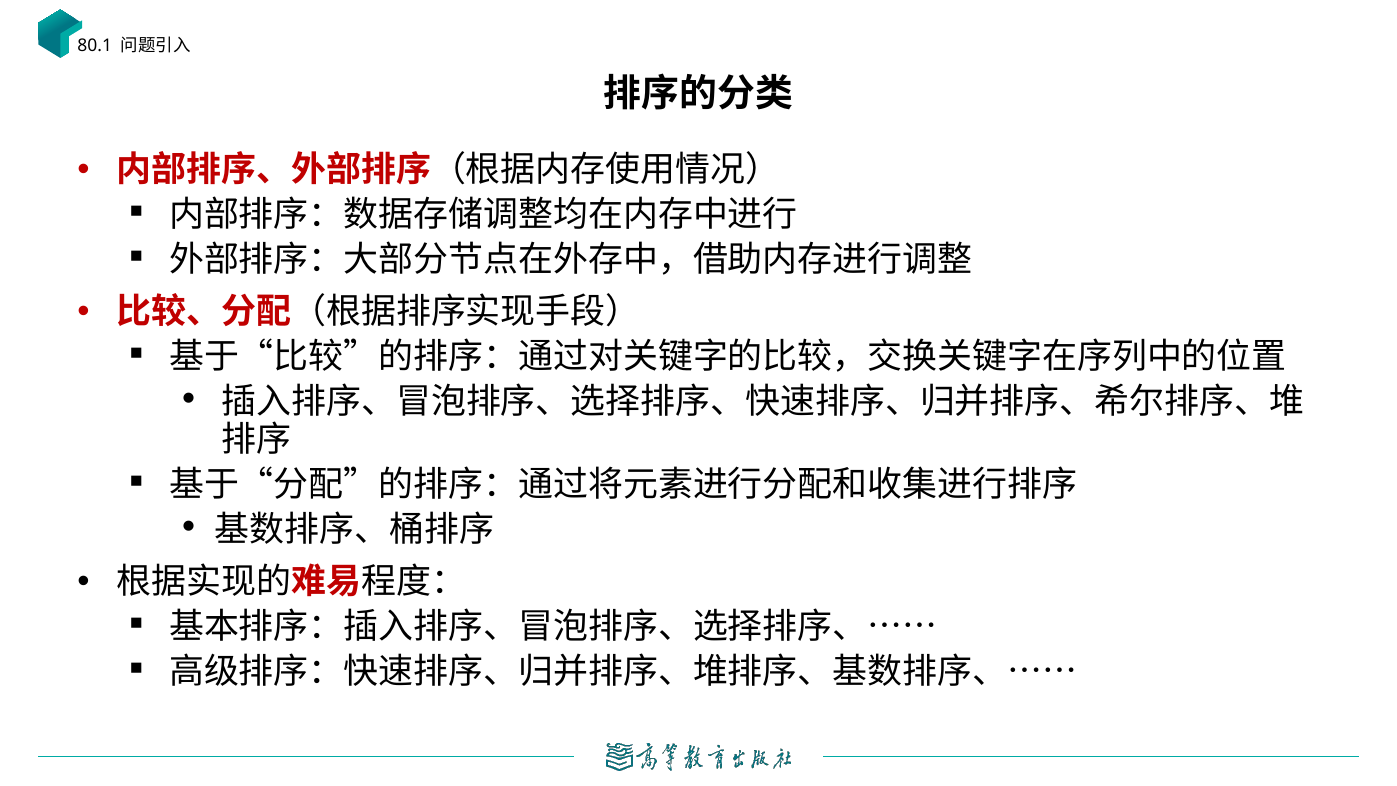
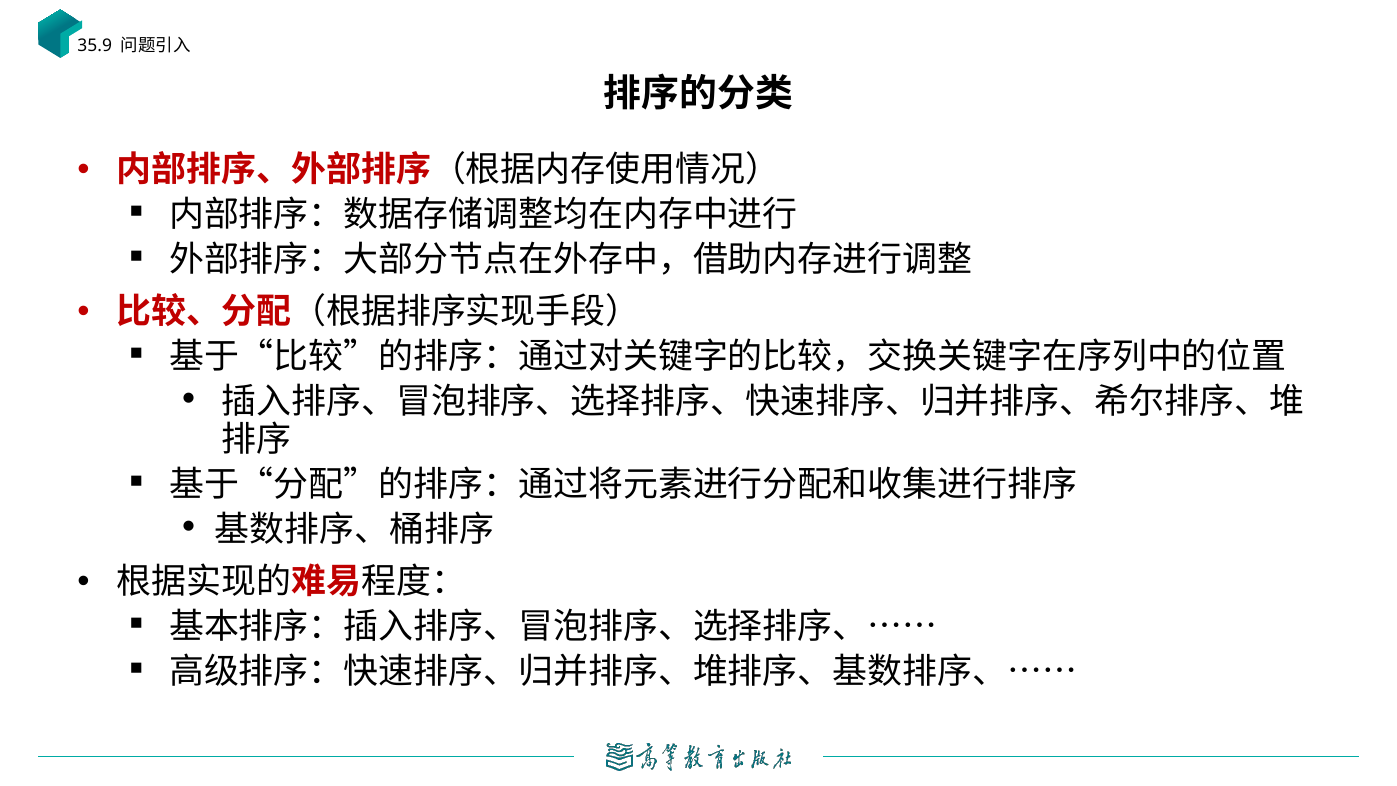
80.1: 80.1 -> 35.9
